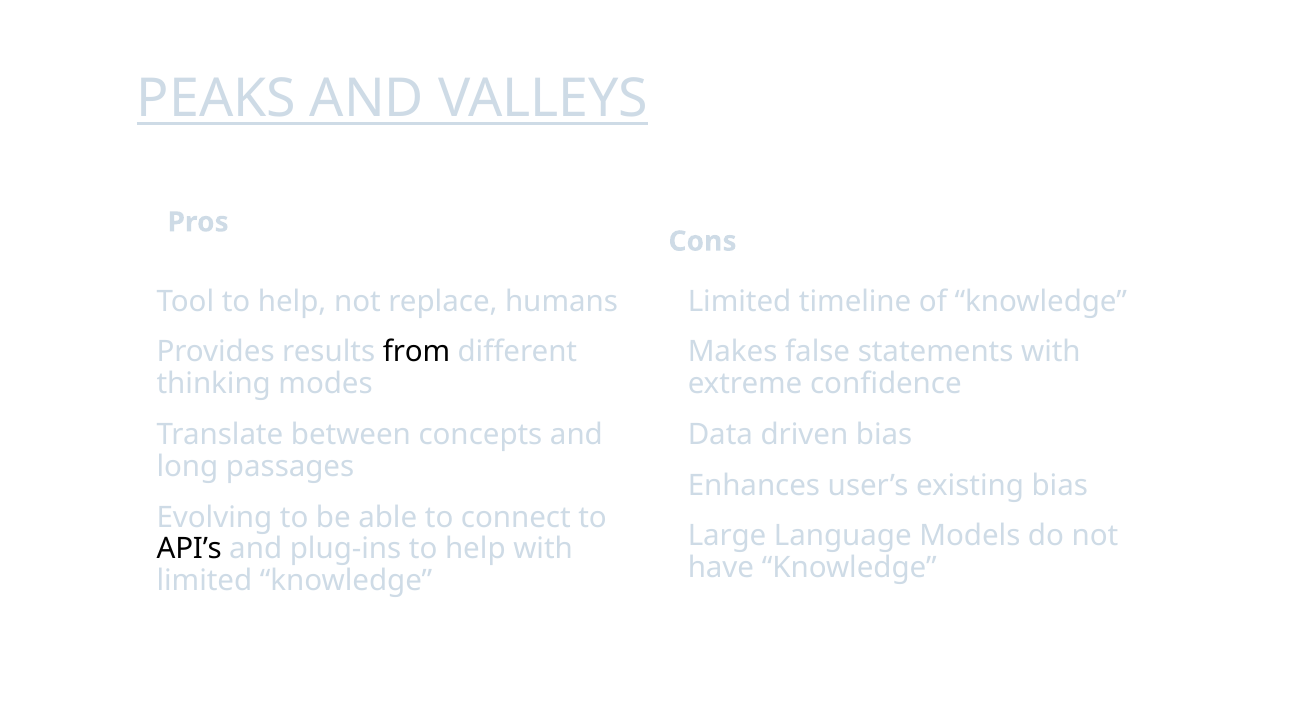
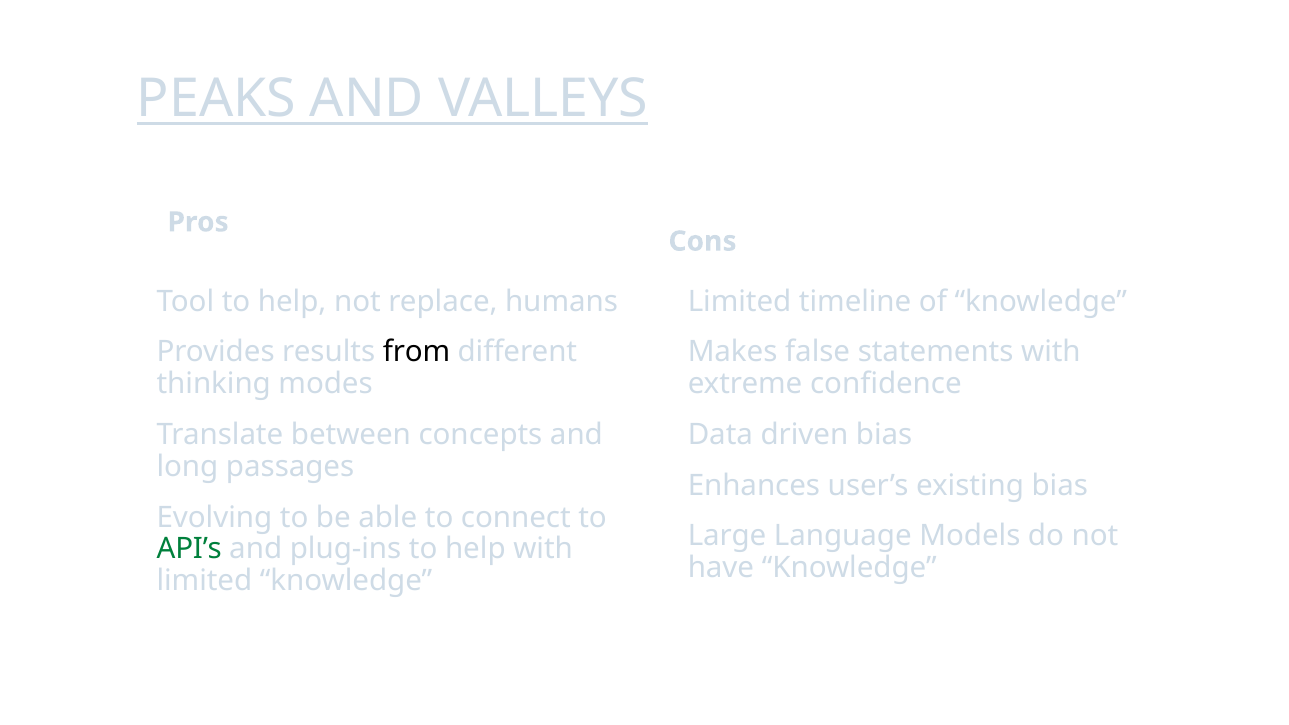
API’s colour: black -> green
